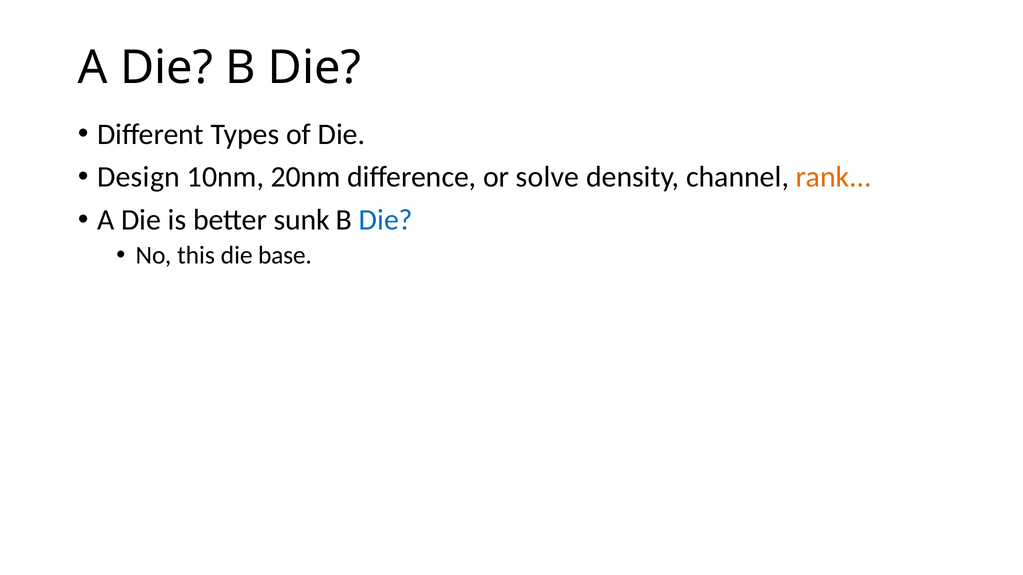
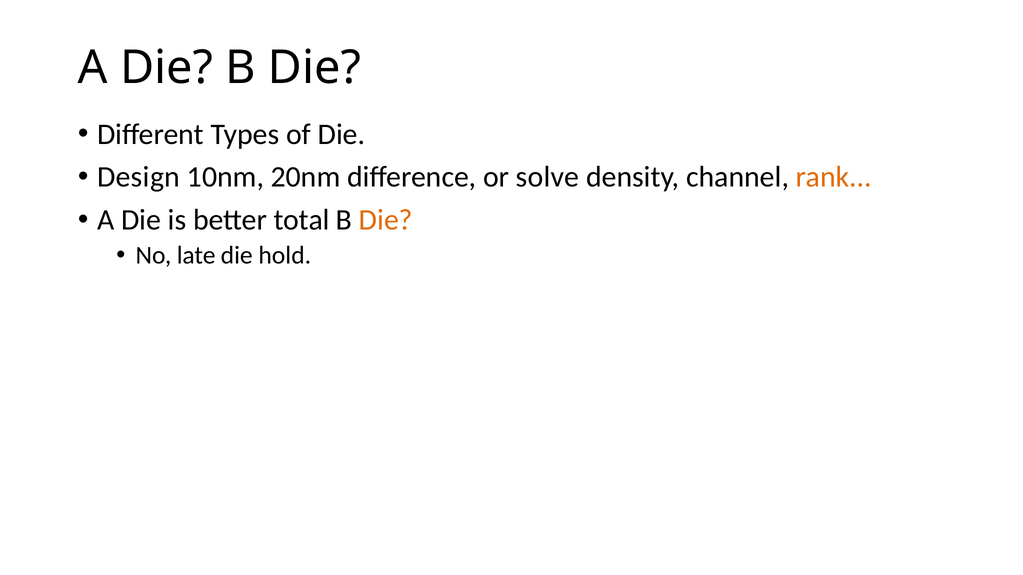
sunk: sunk -> total
Die at (386, 220) colour: blue -> orange
this: this -> late
base: base -> hold
